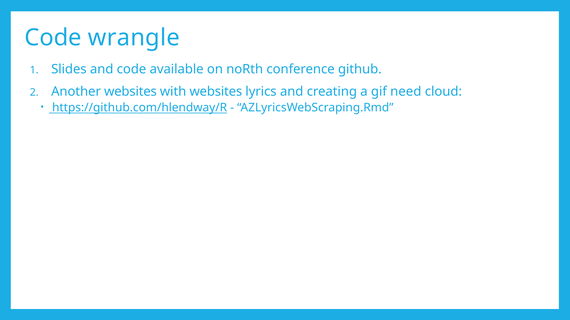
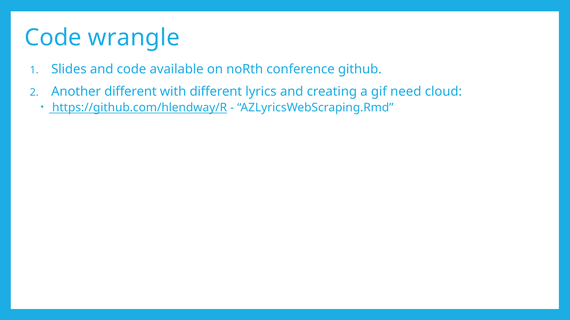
Another websites: websites -> different
with websites: websites -> different
